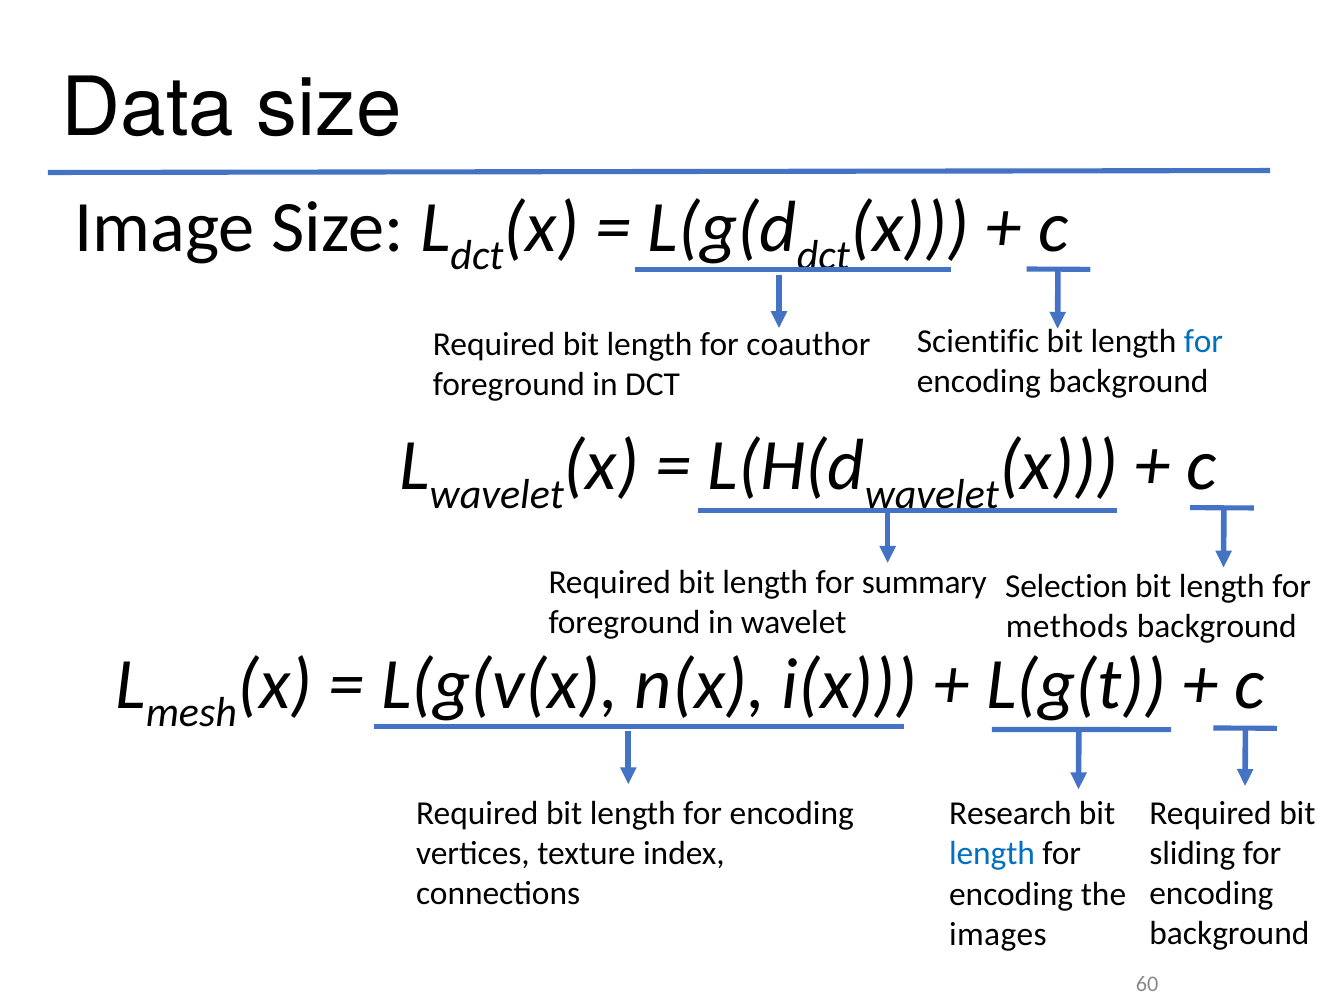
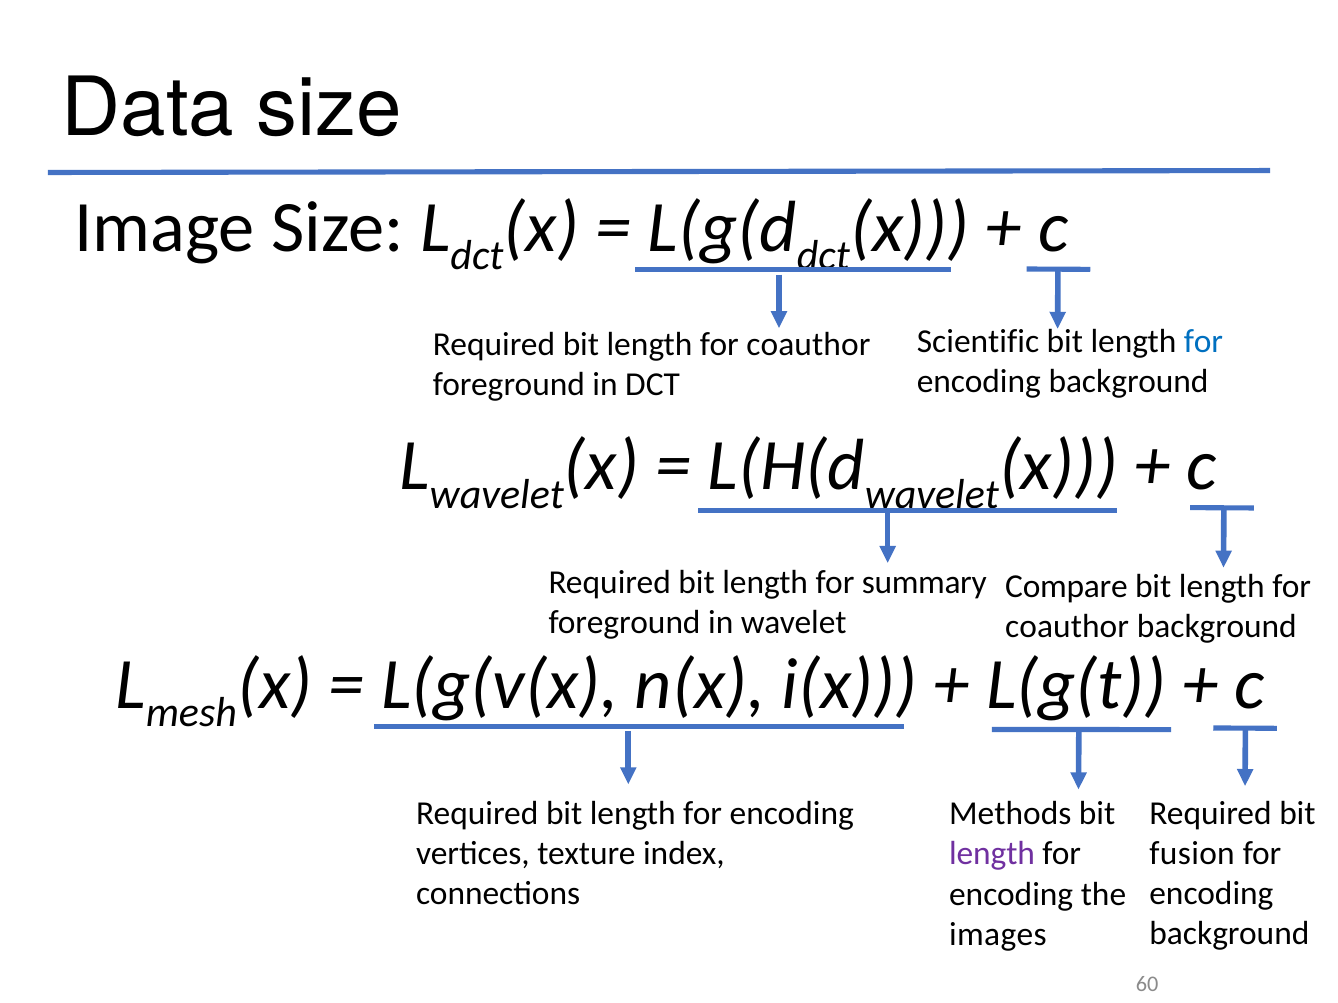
Selection: Selection -> Compare
methods at (1067, 627): methods -> coauthor
Research: Research -> Methods
sliding: sliding -> fusion
length at (992, 854) colour: blue -> purple
